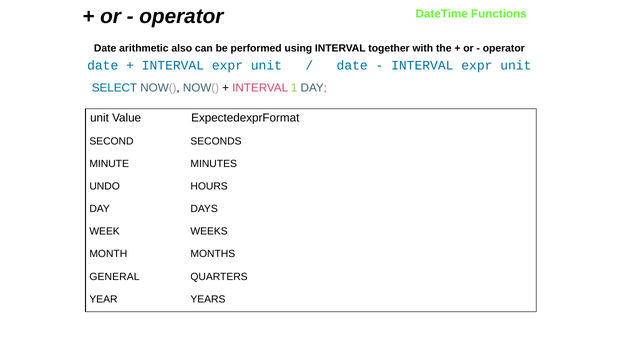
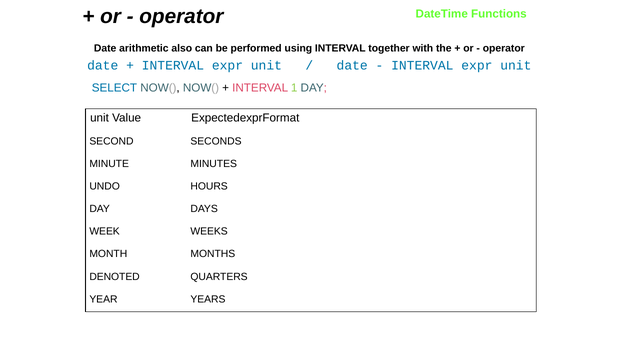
GENERAL: GENERAL -> DENOTED
